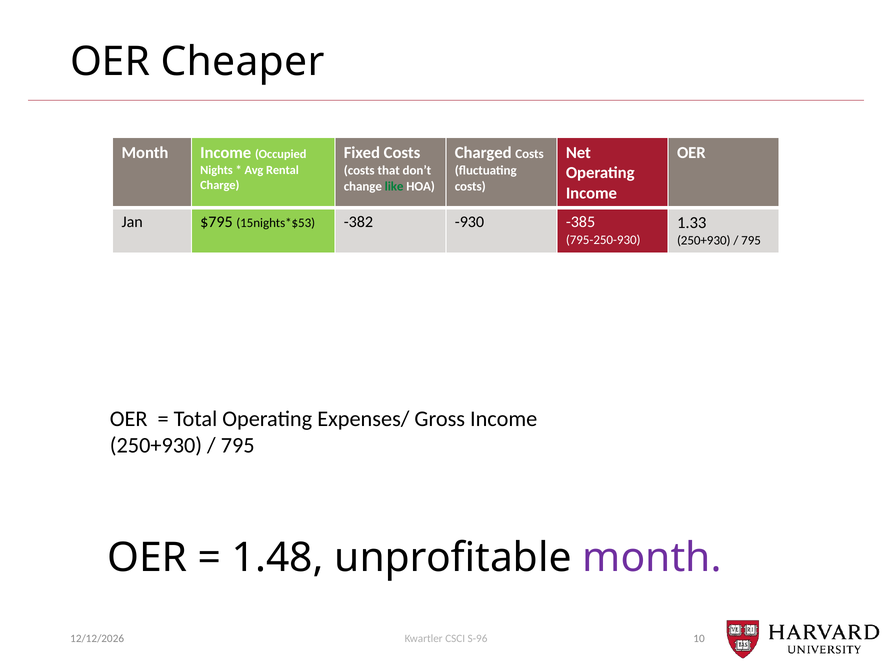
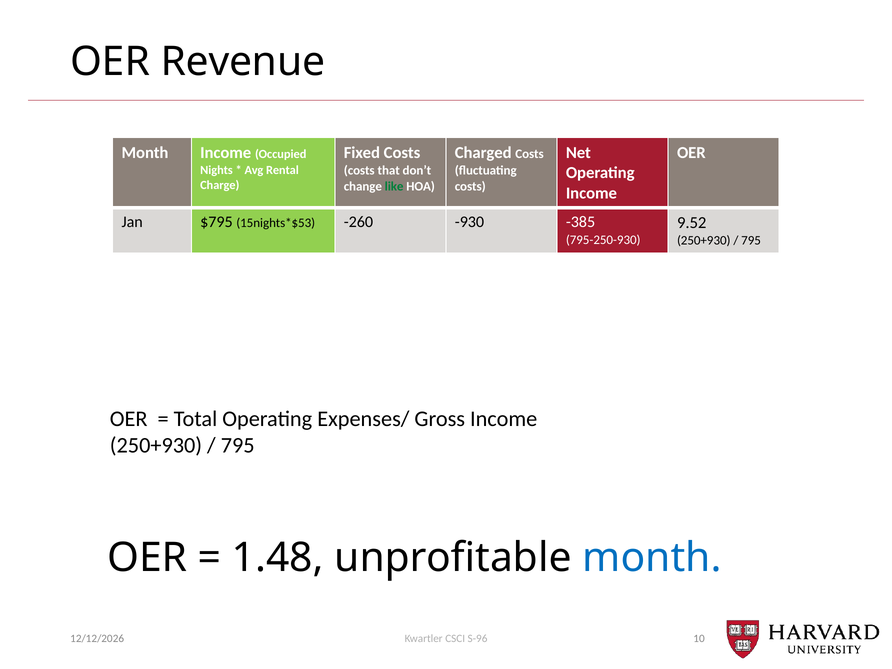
Cheaper: Cheaper -> Revenue
-382: -382 -> -260
1.33: 1.33 -> 9.52
month at (652, 558) colour: purple -> blue
